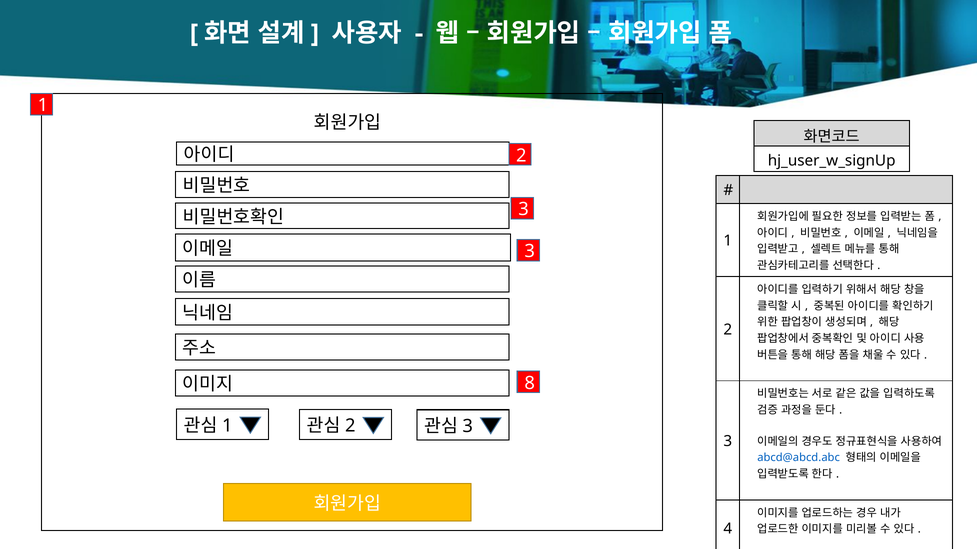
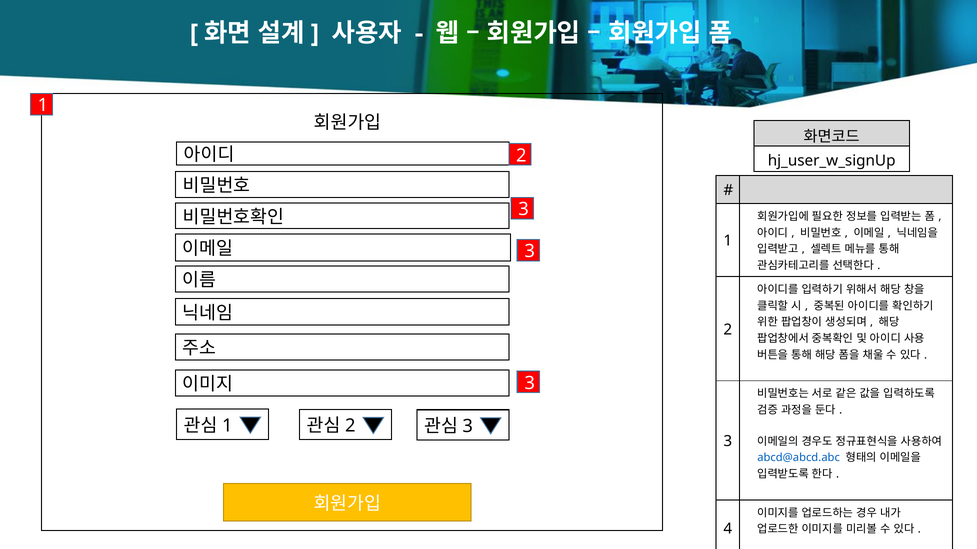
8 at (530, 384): 8 -> 3
